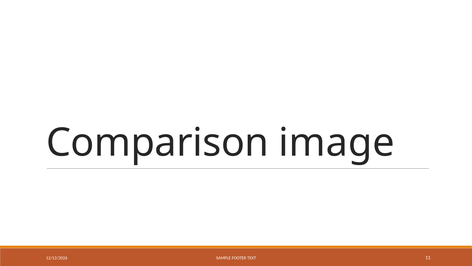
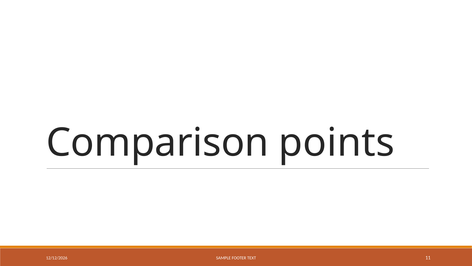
image: image -> points
